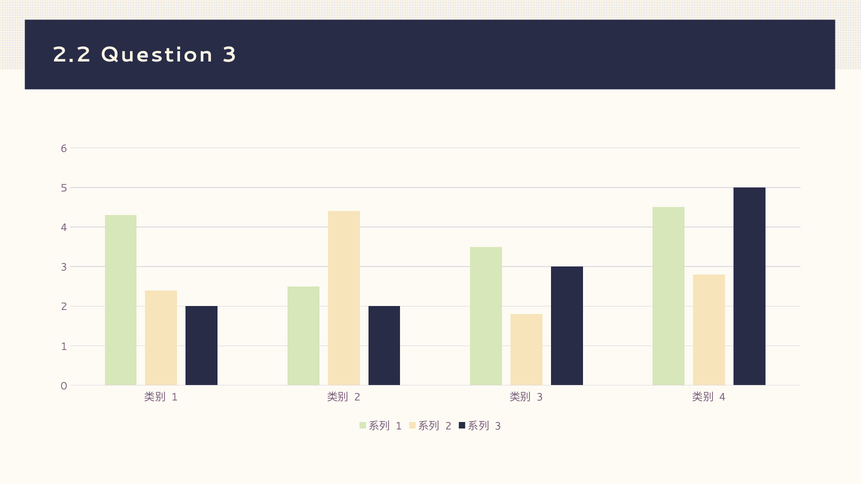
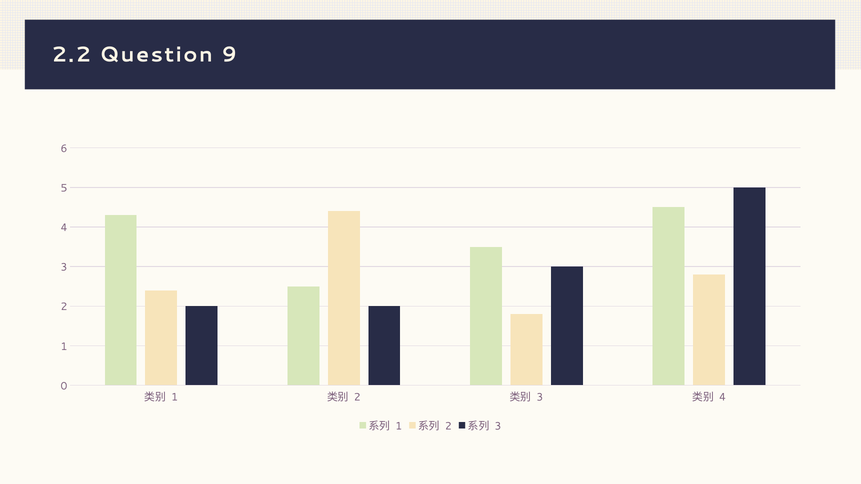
Question 3: 3 -> 9
